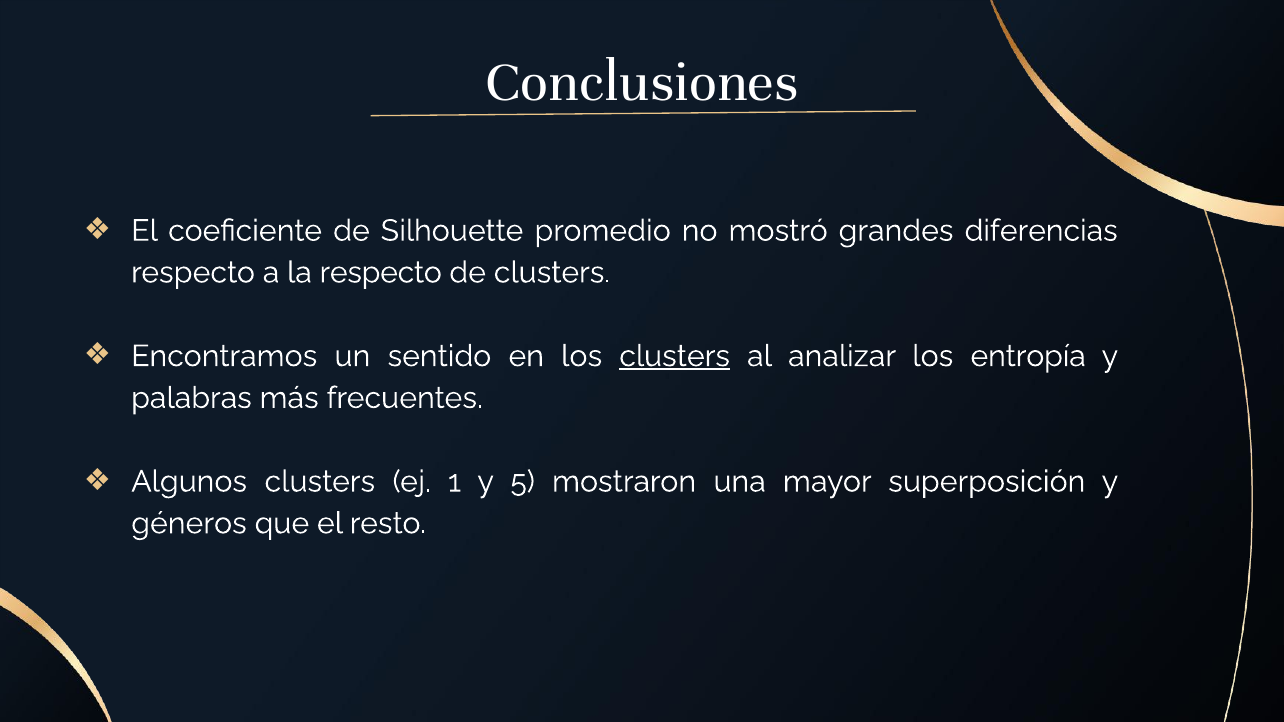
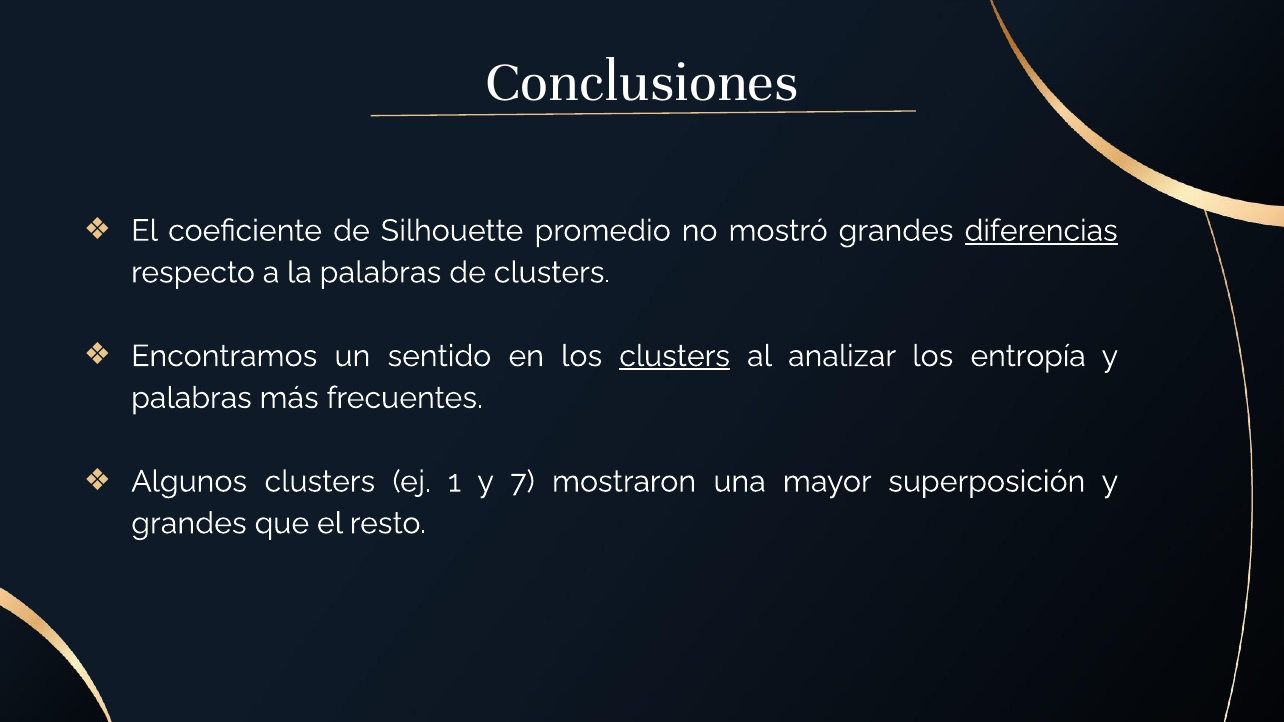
diferencias underline: none -> present
la respecto: respecto -> palabras
5: 5 -> 7
géneros at (189, 524): géneros -> grandes
